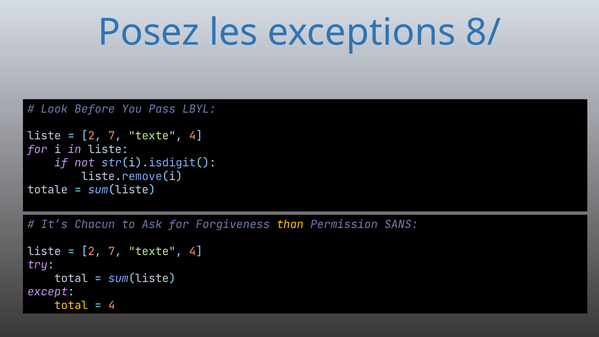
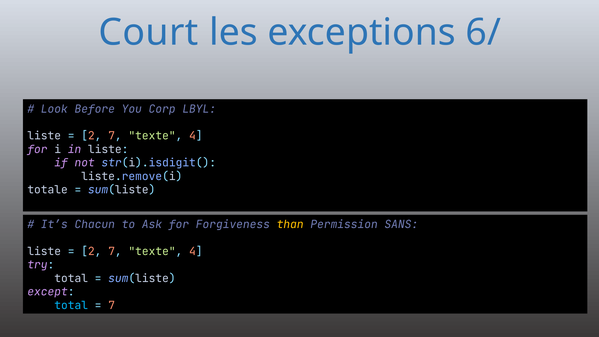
Posez: Posez -> Court
8/: 8/ -> 6/
Pass: Pass -> Corp
total at (71, 305) colour: yellow -> light blue
4 at (112, 305): 4 -> 7
